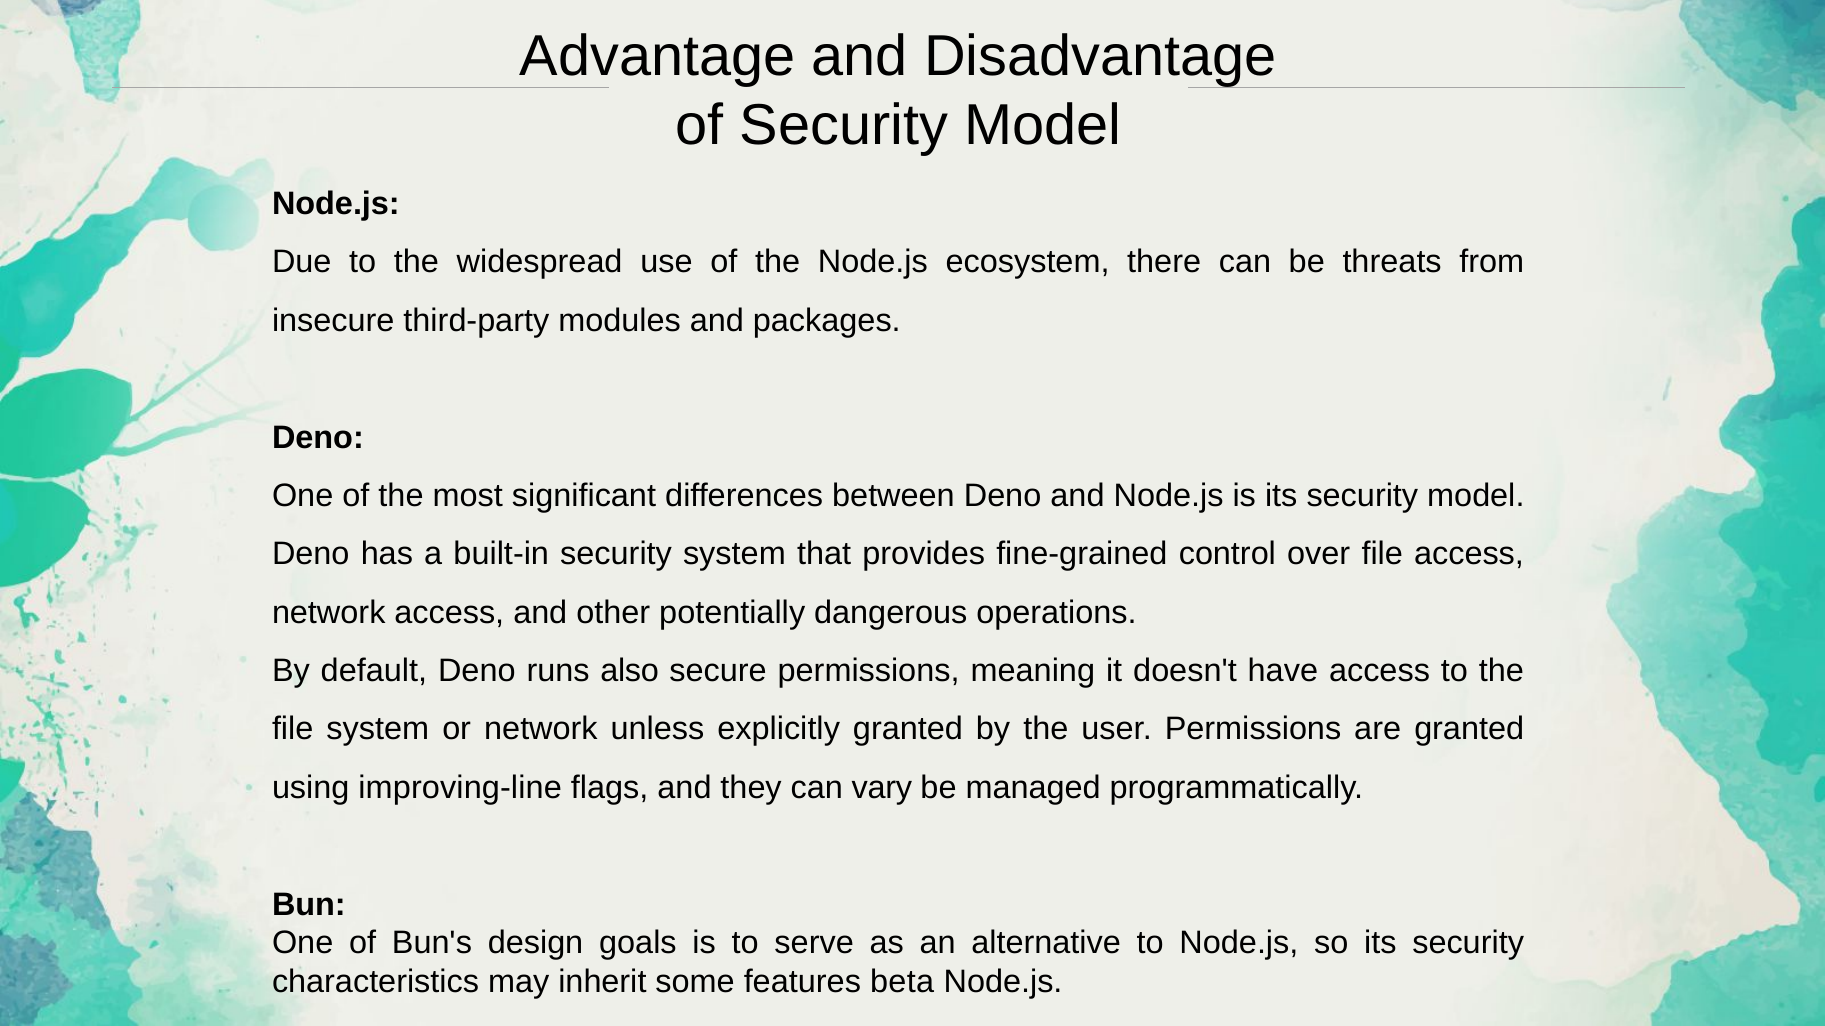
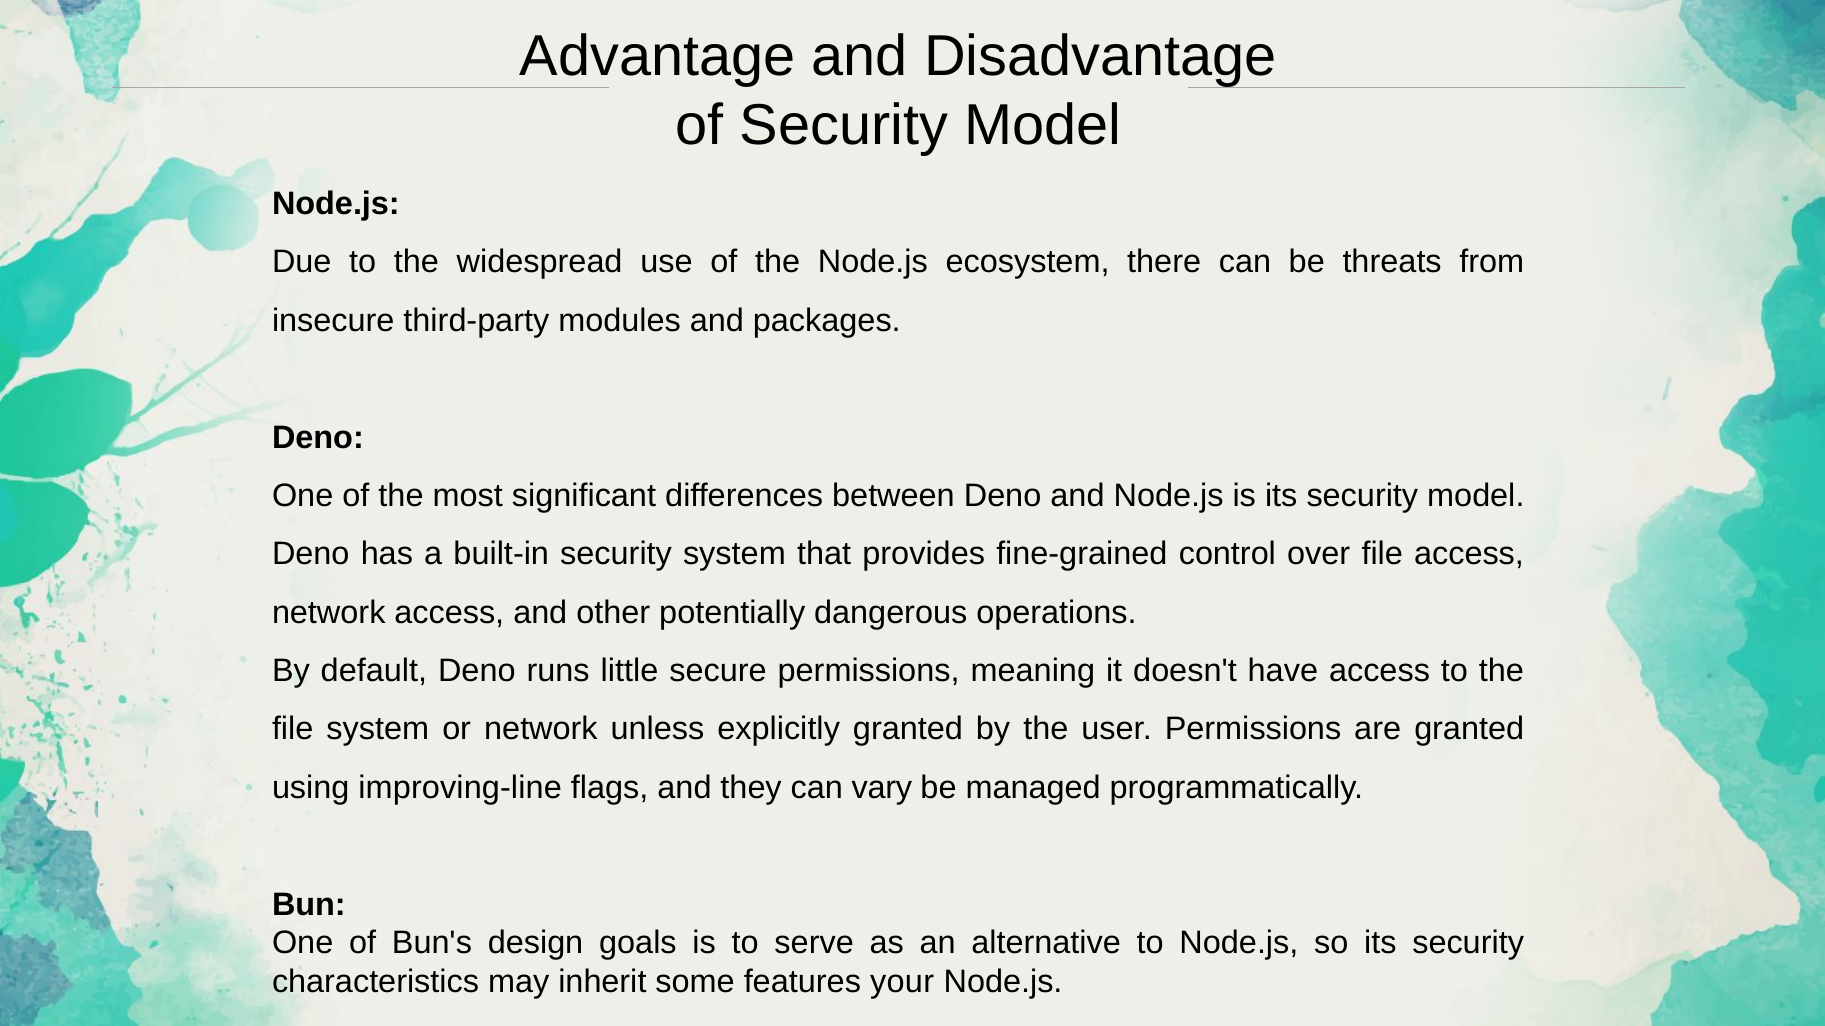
also: also -> little
beta: beta -> your
